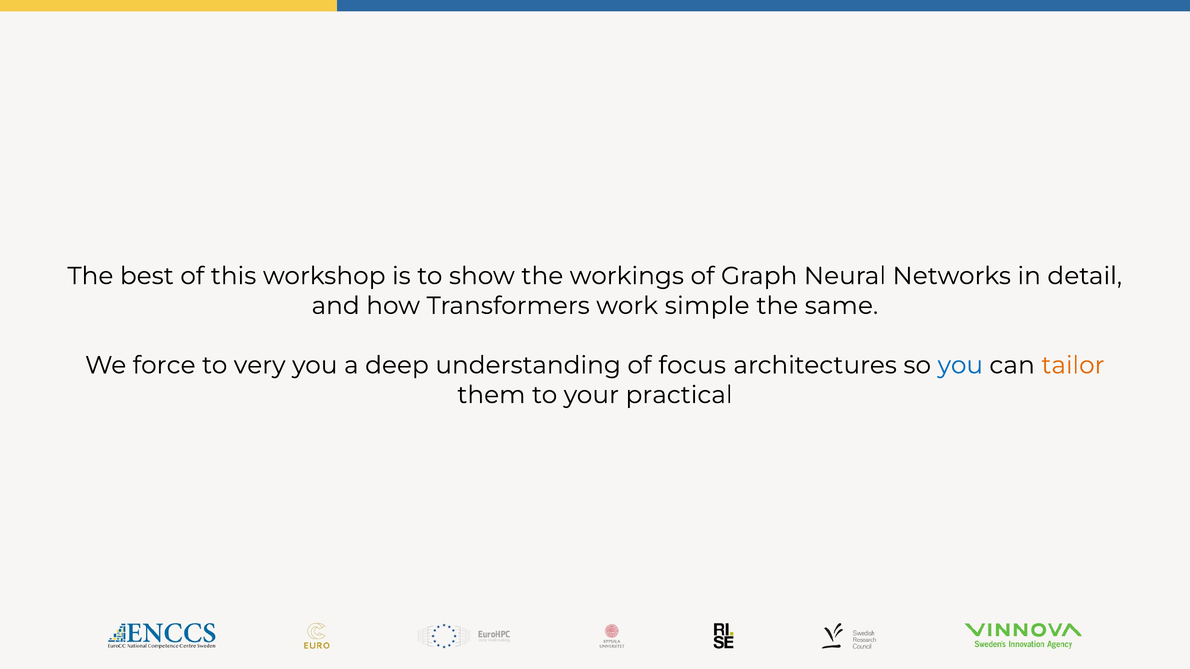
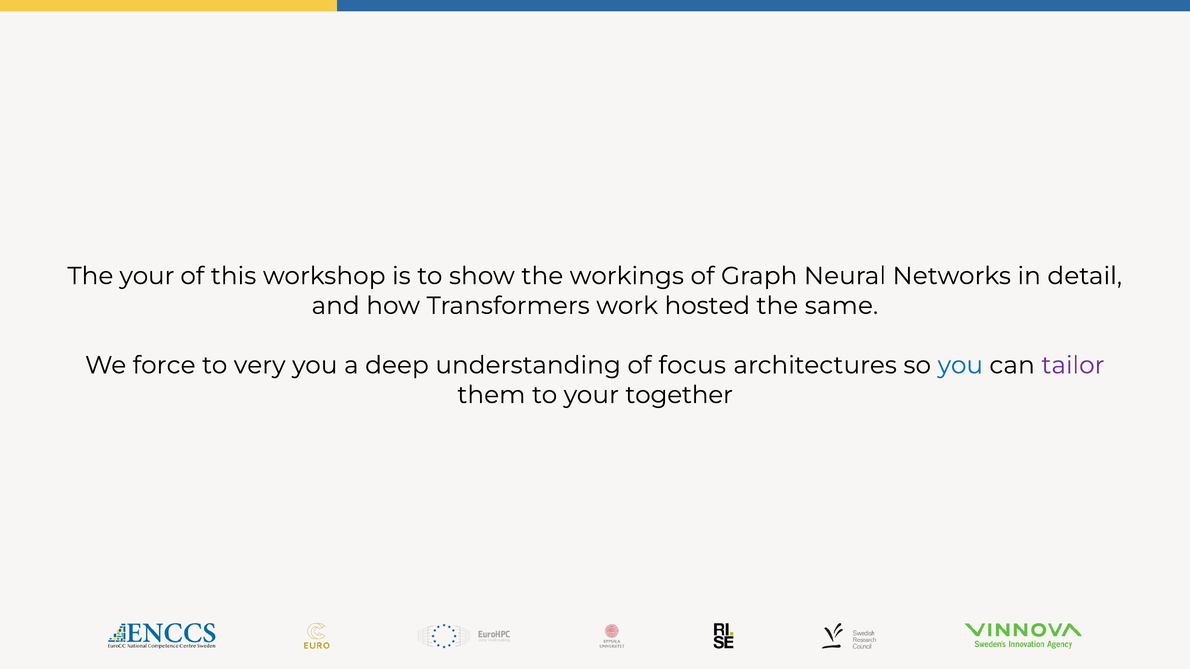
The best: best -> your
simple: simple -> hosted
tailor colour: orange -> purple
practical: practical -> together
